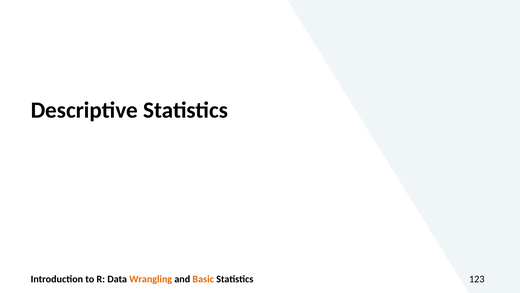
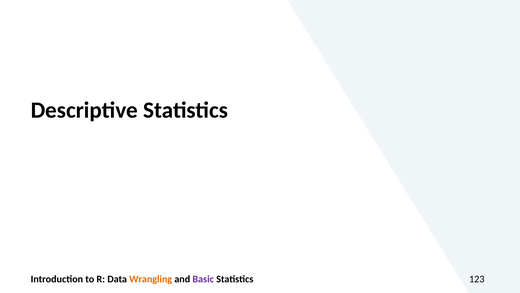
Basic colour: orange -> purple
